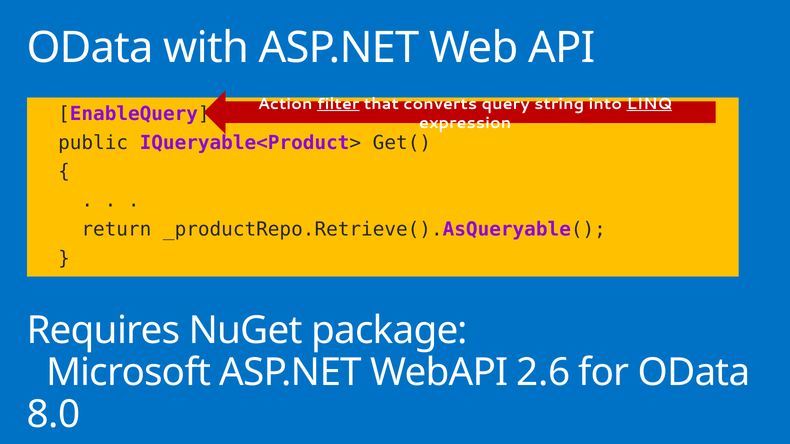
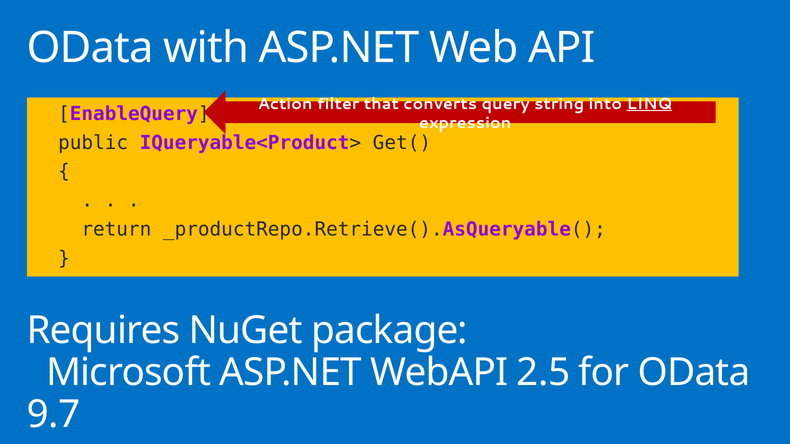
filter underline: present -> none
2.6: 2.6 -> 2.5
8.0: 8.0 -> 9.7
